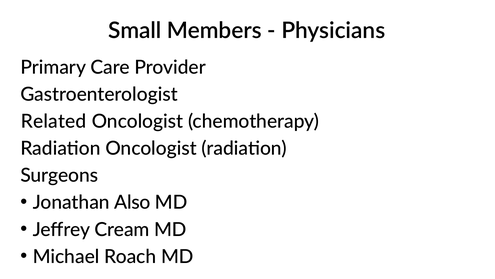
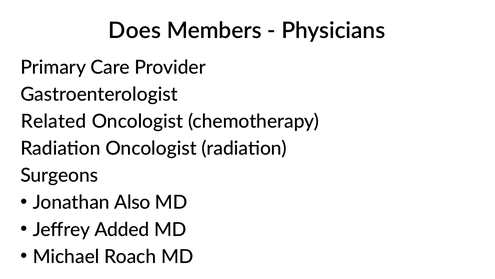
Small: Small -> Does
Cream: Cream -> Added
